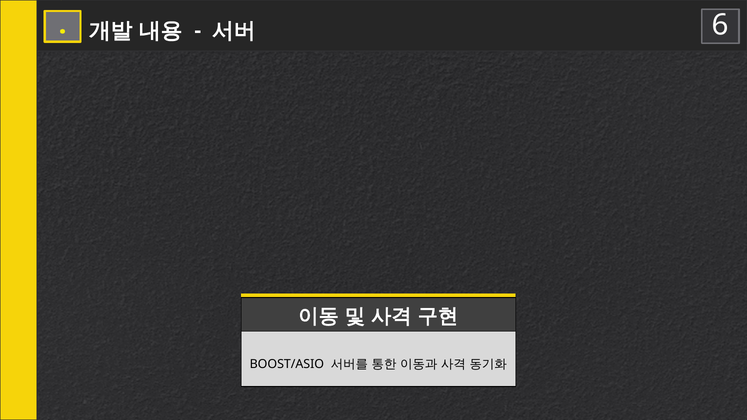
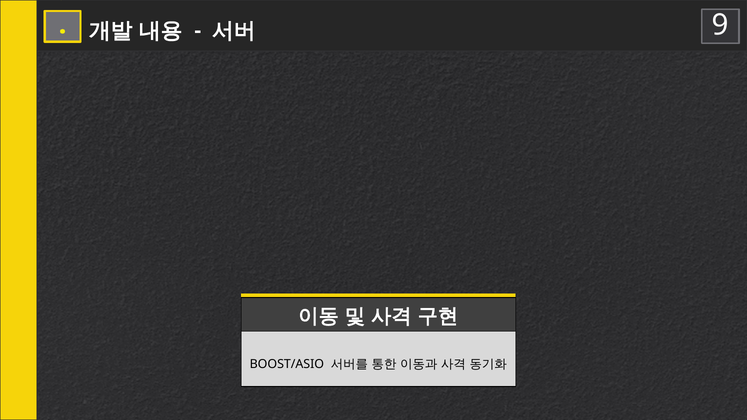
6: 6 -> 9
